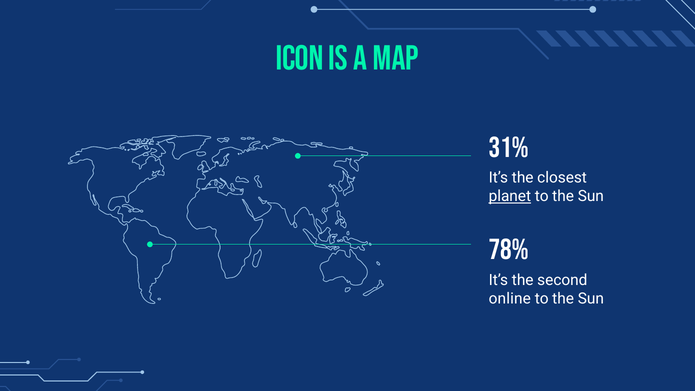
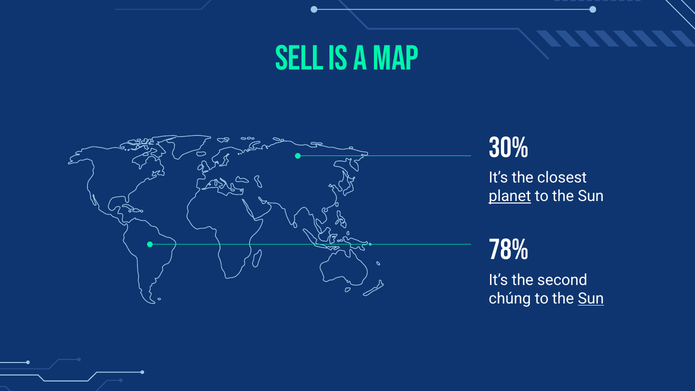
ICON: ICON -> SELL
31%: 31% -> 30%
online: online -> chúng
Sun at (591, 299) underline: none -> present
